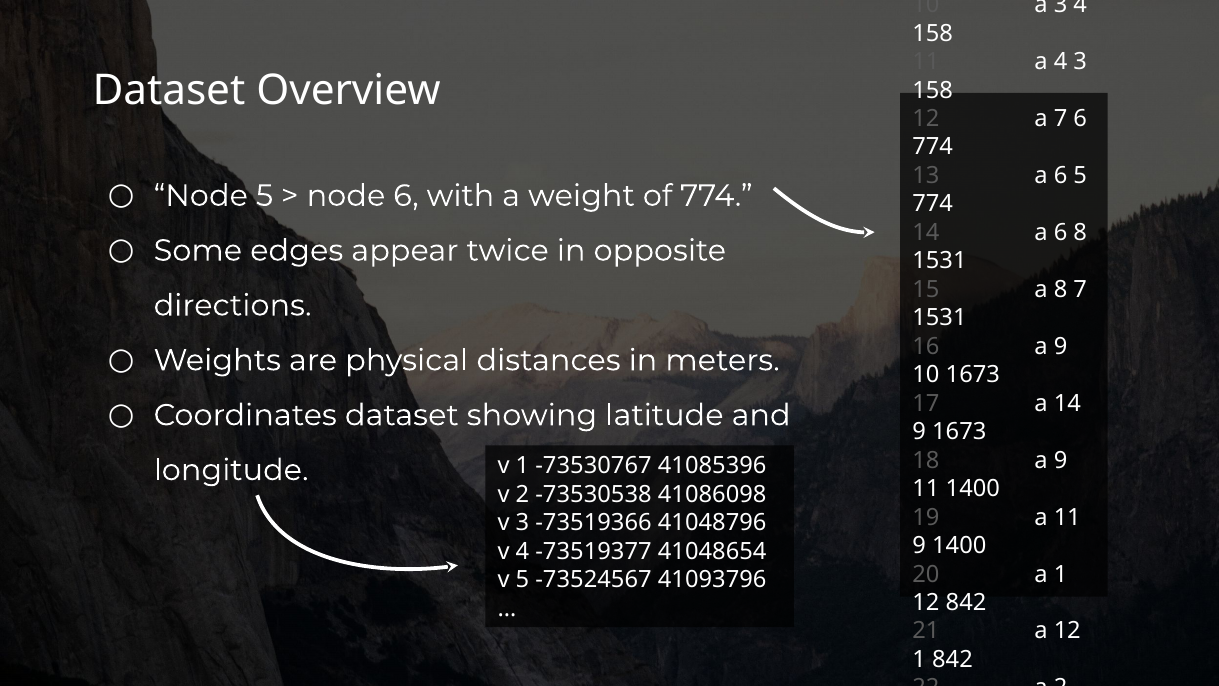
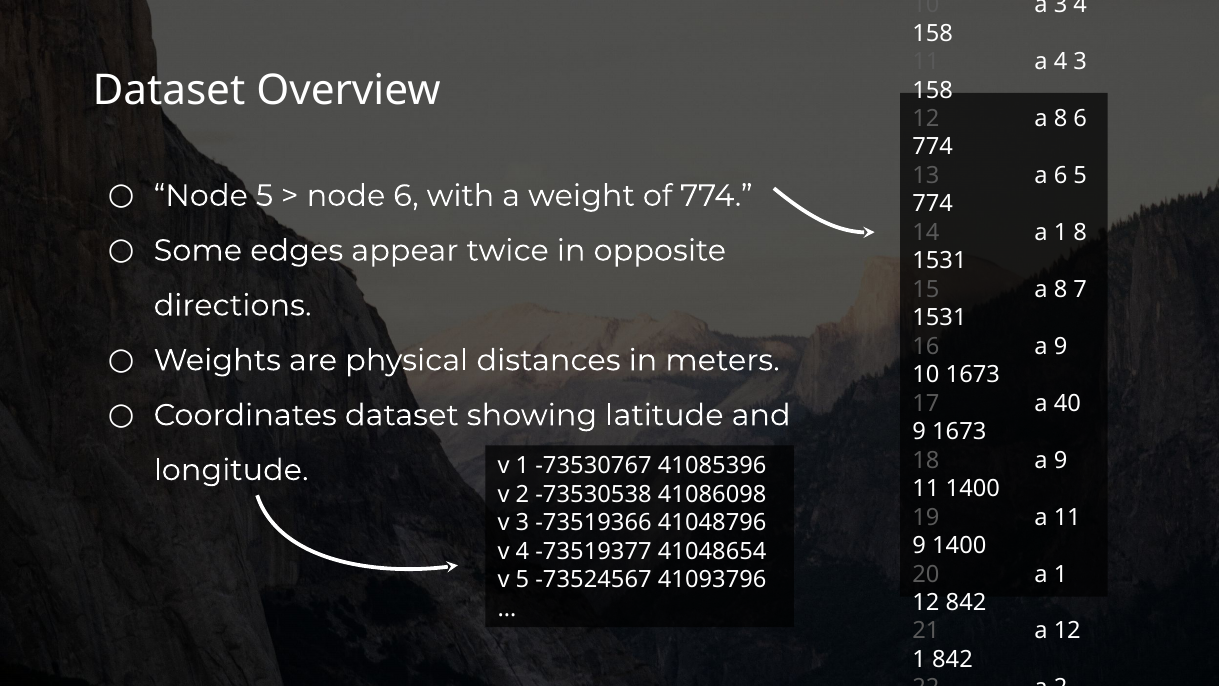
12 a 7: 7 -> 8
14 a 6: 6 -> 1
a 14: 14 -> 40
